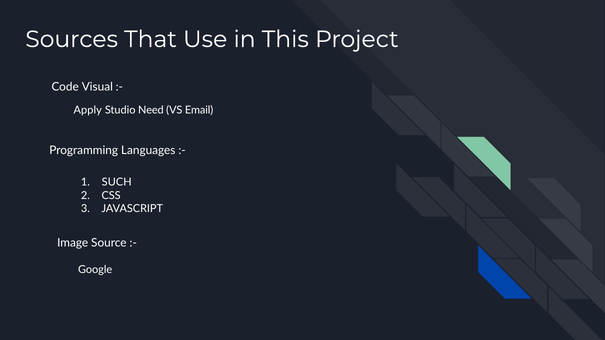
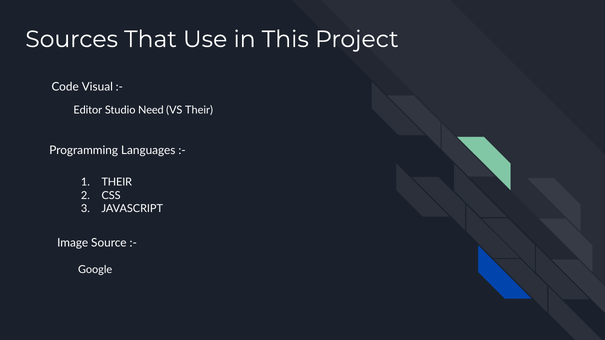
Apply: Apply -> Editor
VS Email: Email -> Their
SUCH at (117, 183): SUCH -> THEIR
